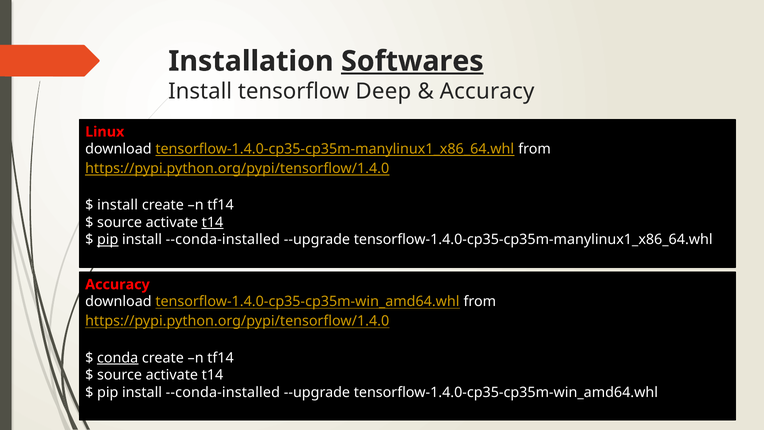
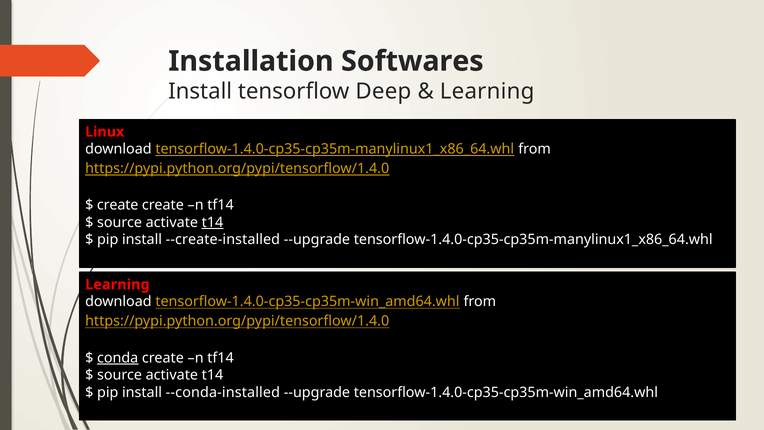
Softwares underline: present -> none
Accuracy at (487, 91): Accuracy -> Learning
install at (118, 205): install -> create
pip at (108, 240) underline: present -> none
--conda-installed at (223, 240): --conda-installed -> --create-installed
Accuracy at (117, 284): Accuracy -> Learning
